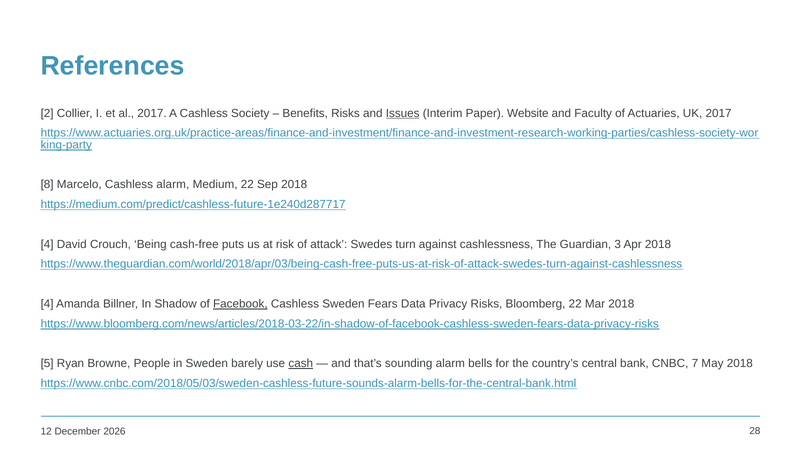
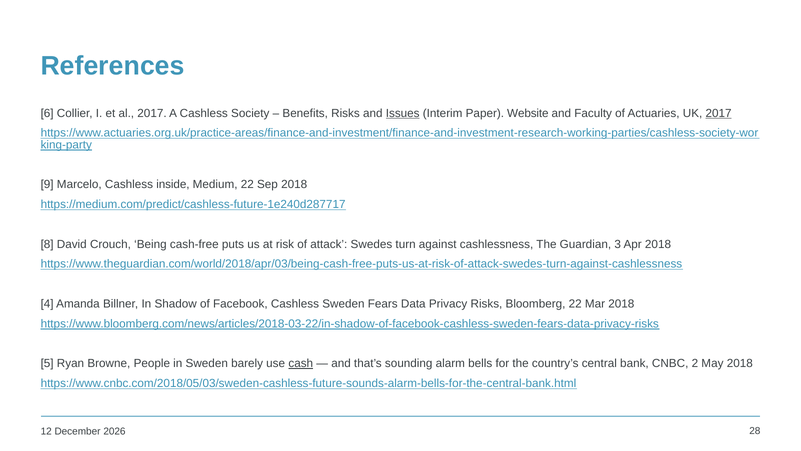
2: 2 -> 6
2017 at (719, 113) underline: none -> present
8: 8 -> 9
Cashless alarm: alarm -> inside
4 at (47, 244): 4 -> 8
Facebook underline: present -> none
7: 7 -> 2
